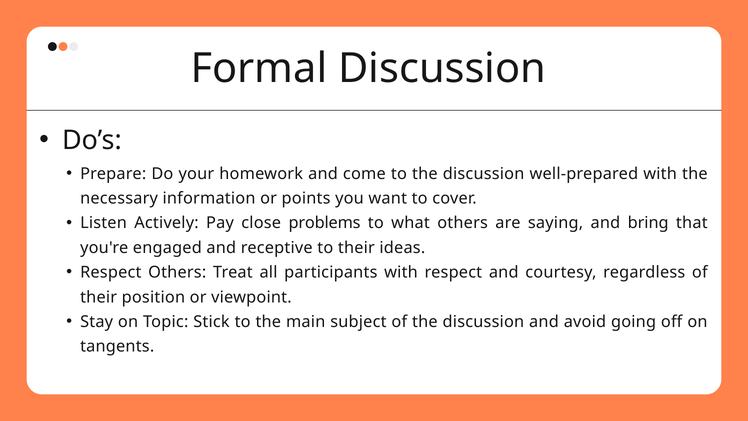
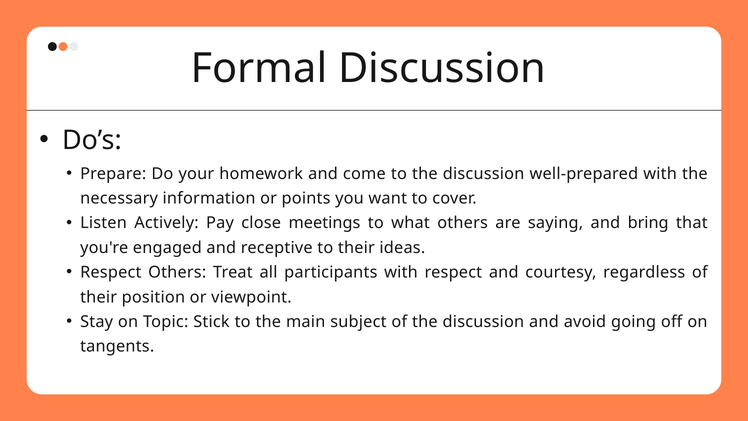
problems: problems -> meetings
